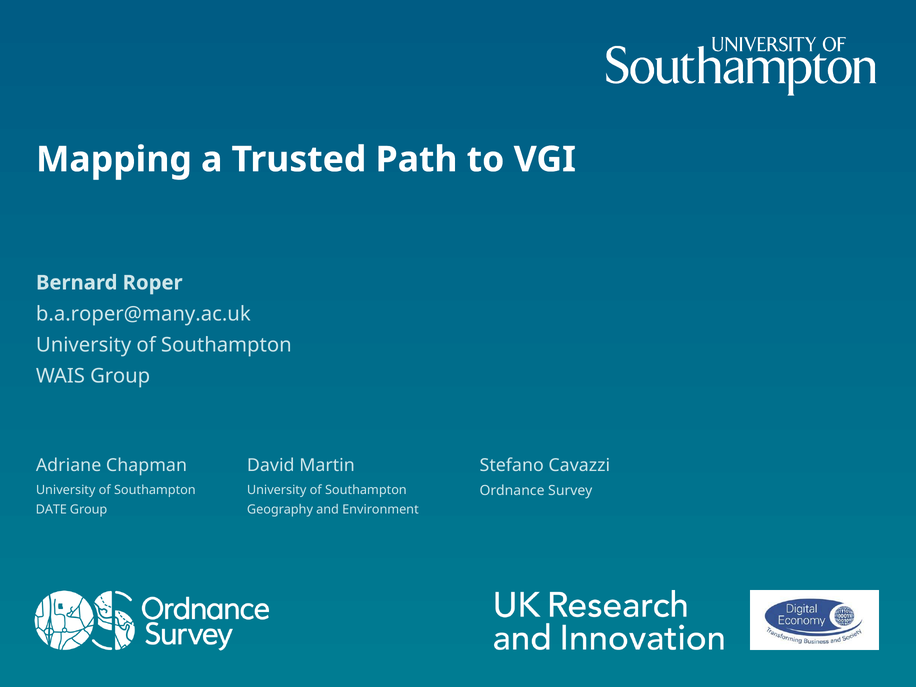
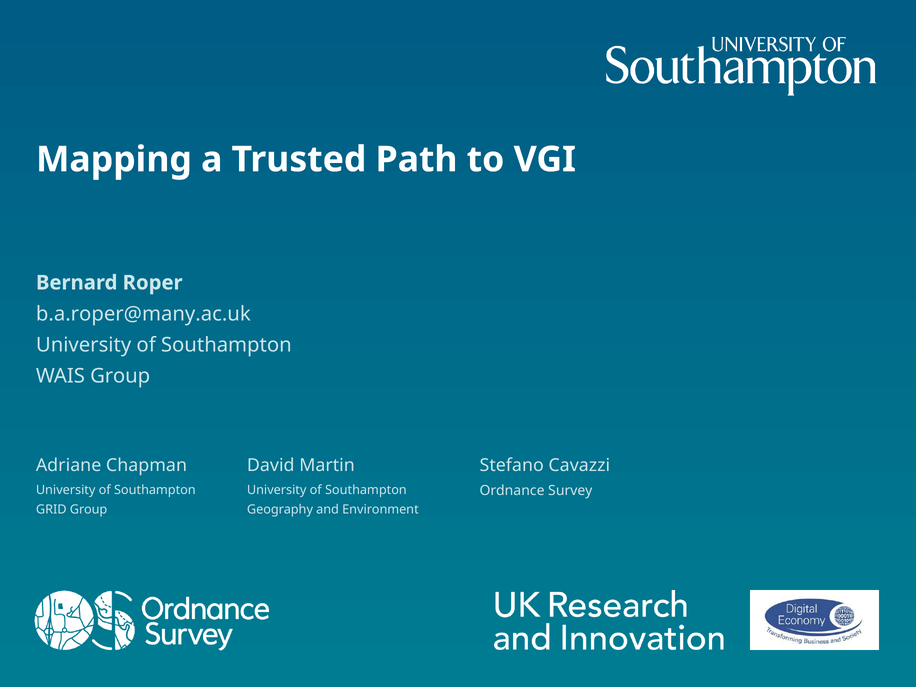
DATE: DATE -> GRID
